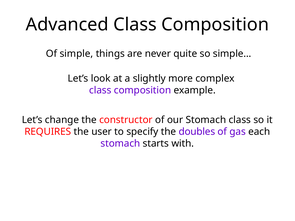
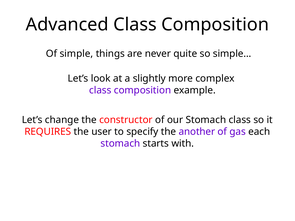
doubles: doubles -> another
